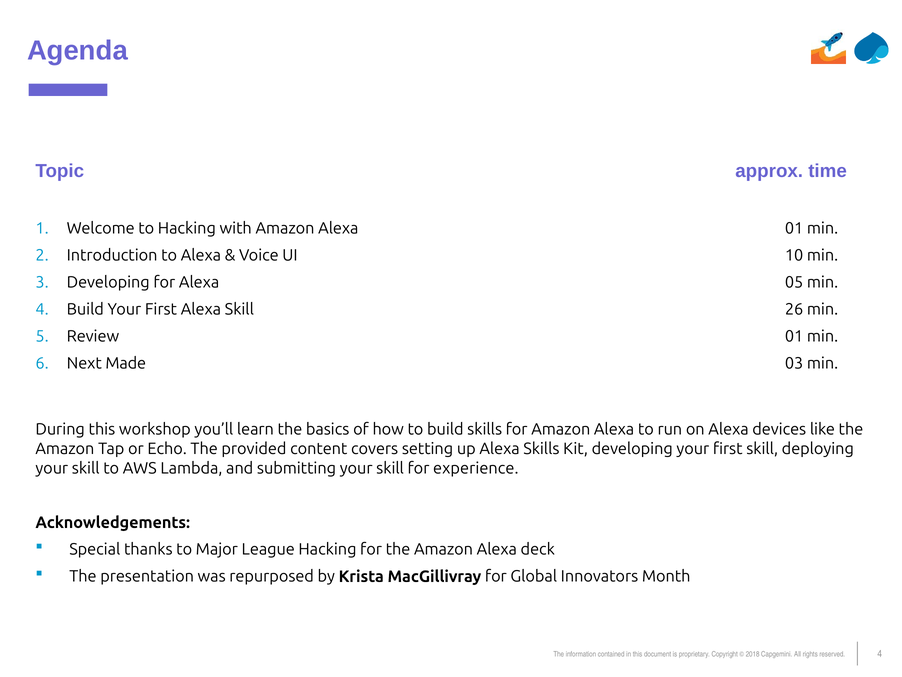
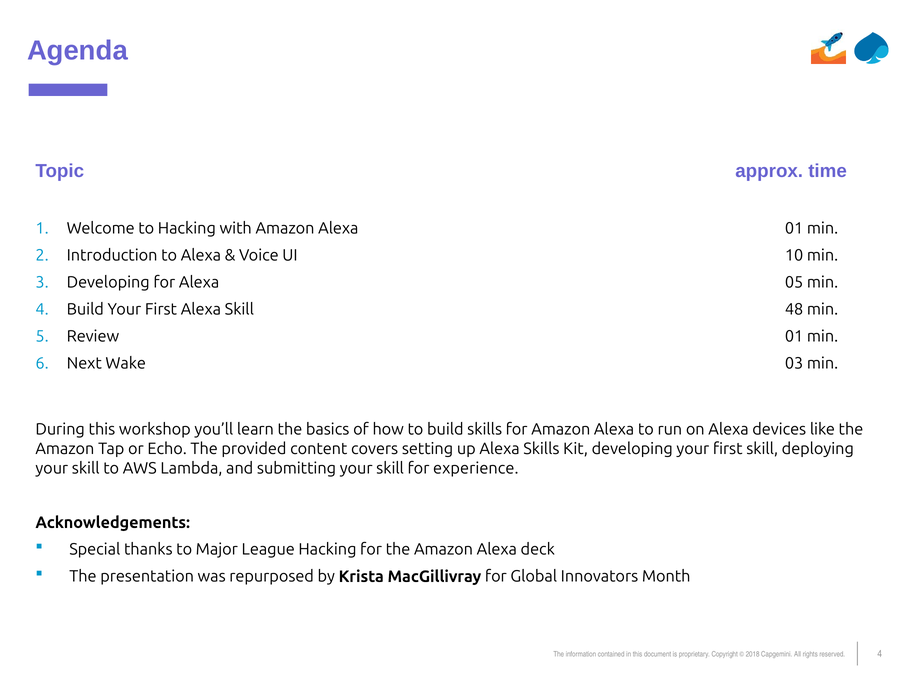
26: 26 -> 48
Made: Made -> Wake
